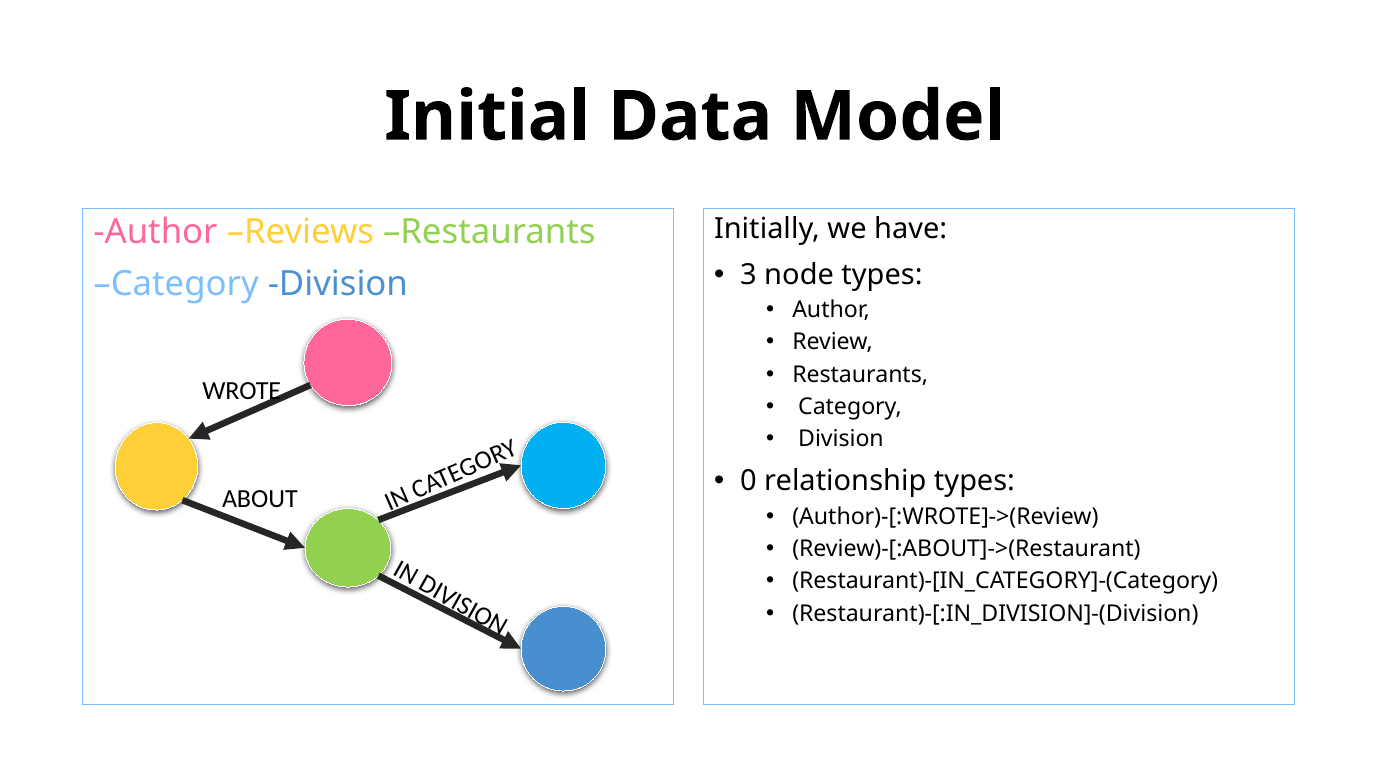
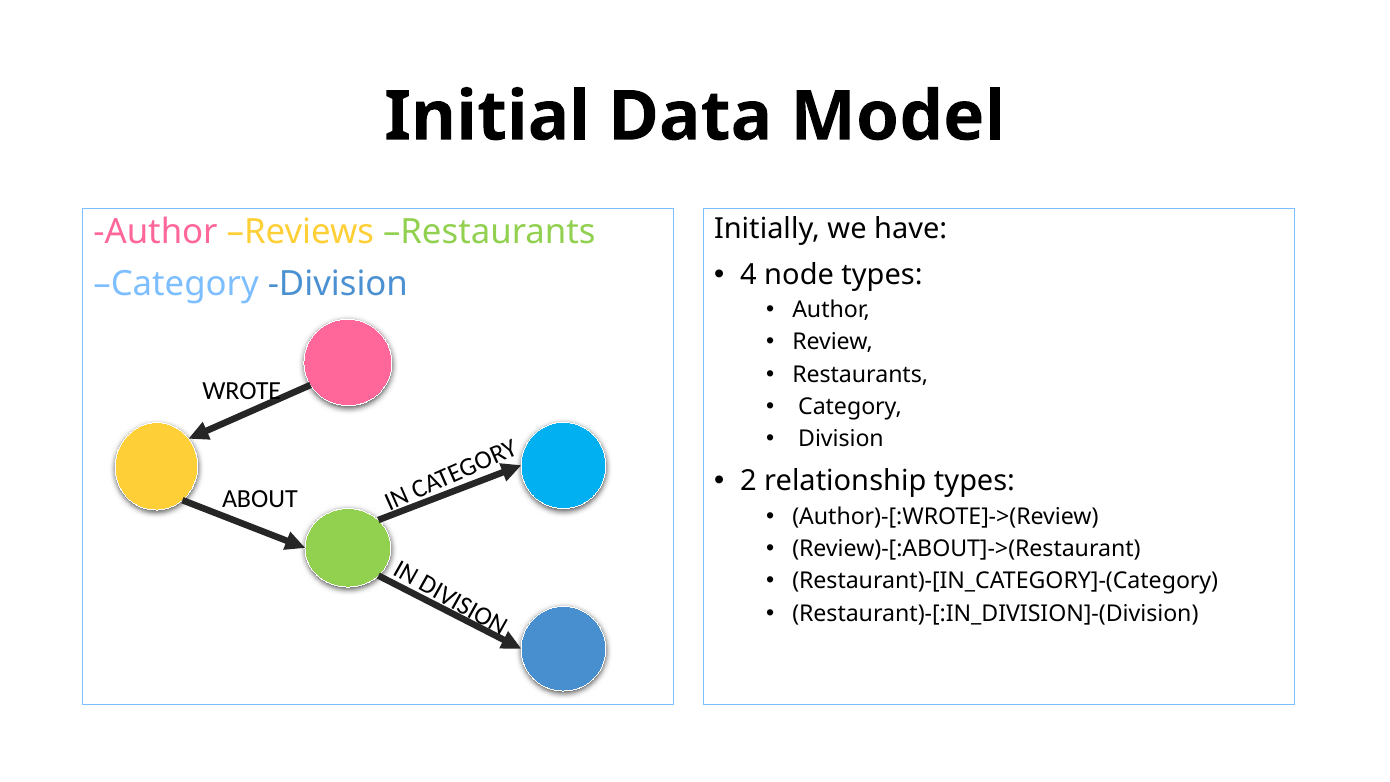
3: 3 -> 4
0: 0 -> 2
